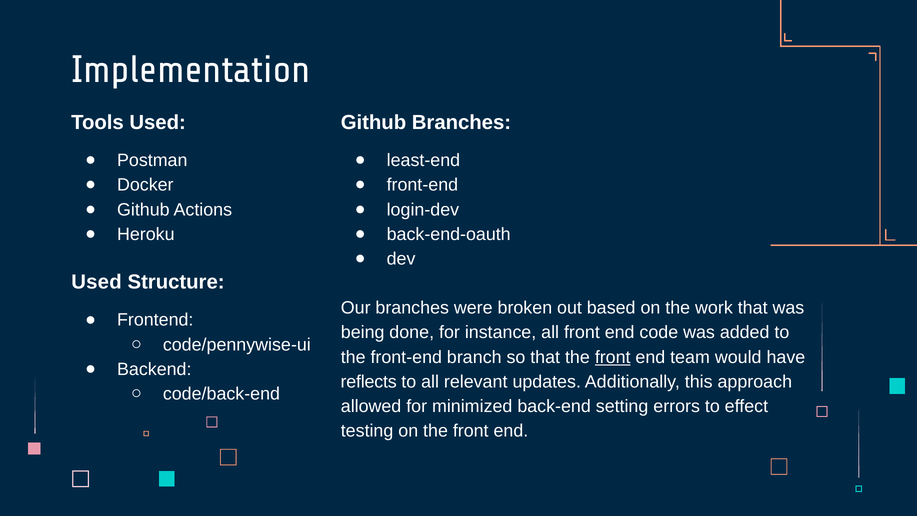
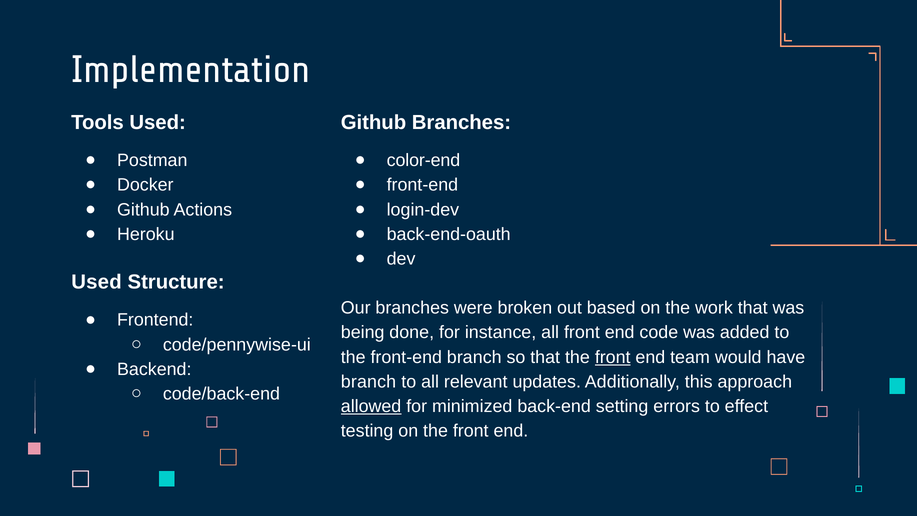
least-end: least-end -> color-end
reflects at (369, 382): reflects -> branch
allowed underline: none -> present
